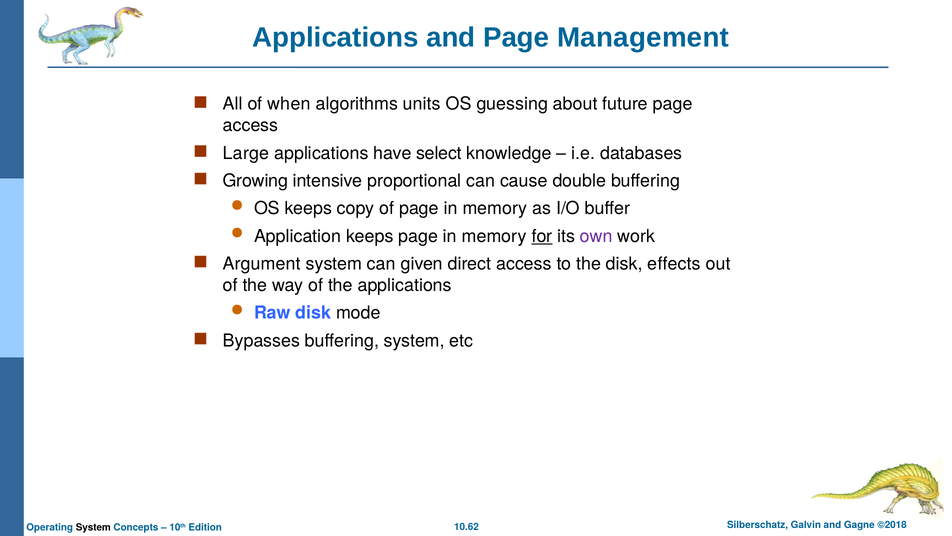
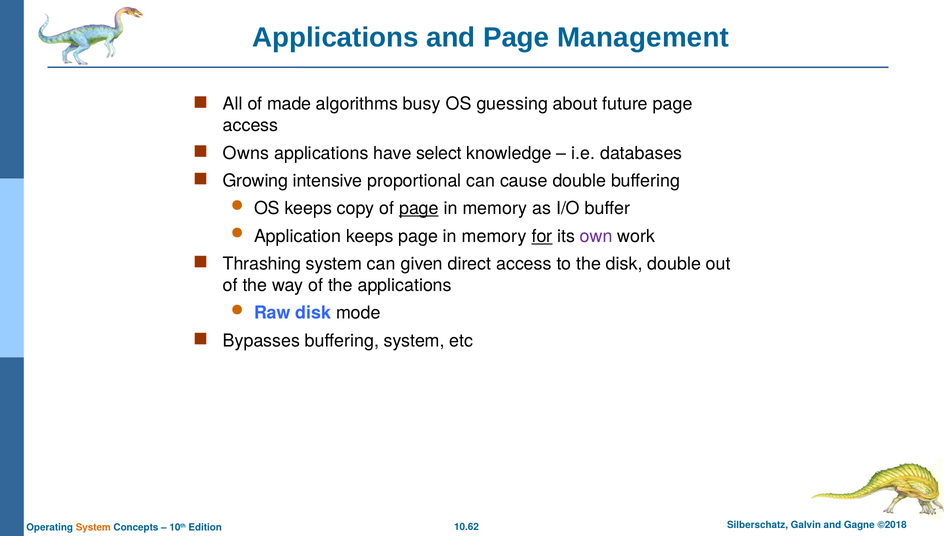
when: when -> made
units: units -> busy
Large: Large -> Owns
page at (419, 208) underline: none -> present
Argument: Argument -> Thrashing
disk effects: effects -> double
System at (93, 527) colour: black -> orange
